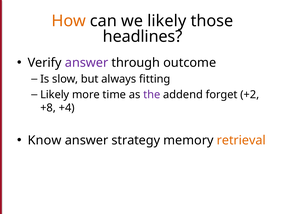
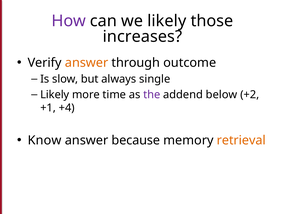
How colour: orange -> purple
headlines: headlines -> increases
answer at (87, 63) colour: purple -> orange
fitting: fitting -> single
forget: forget -> below
+8: +8 -> +1
strategy: strategy -> because
